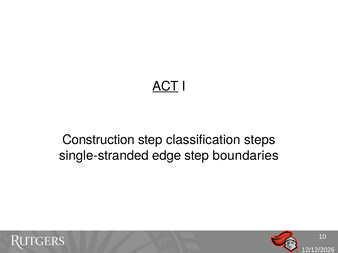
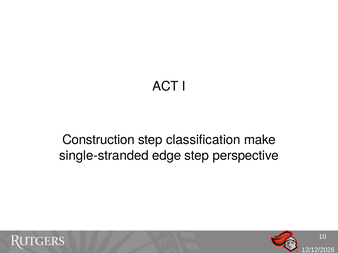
ACT underline: present -> none
steps: steps -> make
boundaries: boundaries -> perspective
